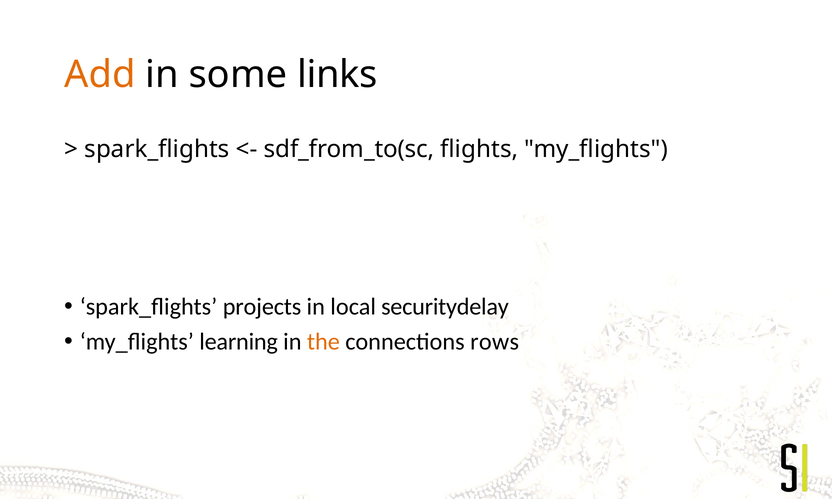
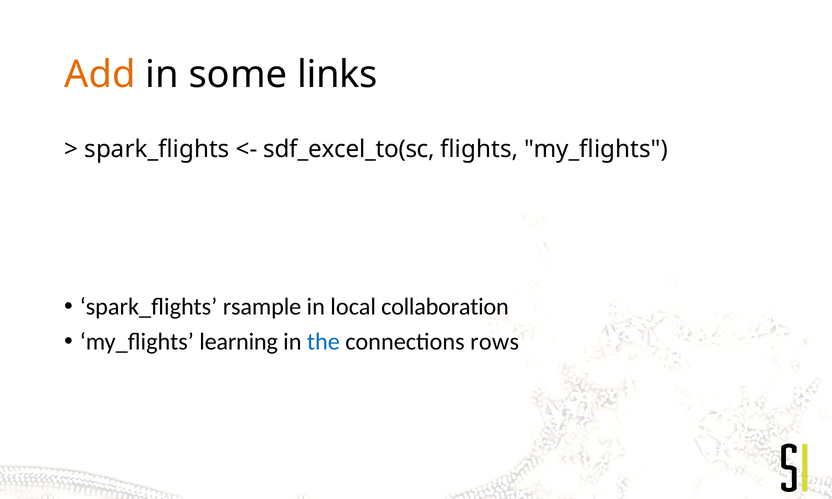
sdf_from_to(sc: sdf_from_to(sc -> sdf_excel_to(sc
projects: projects -> rsample
securitydelay: securitydelay -> collaboration
the colour: orange -> blue
